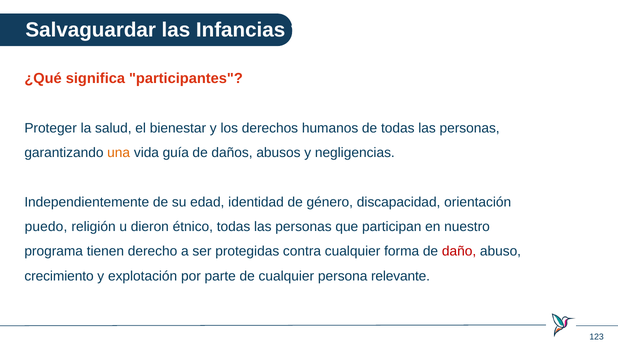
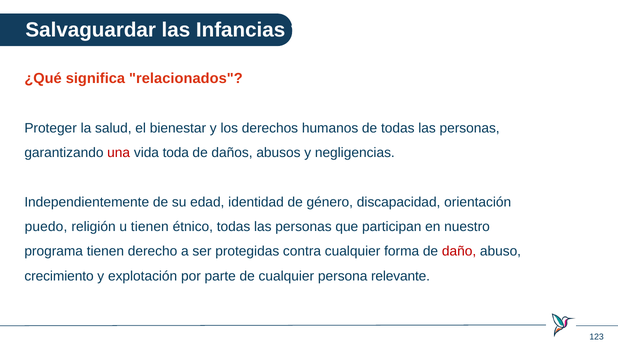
participantes: participantes -> relacionados
una colour: orange -> red
guía: guía -> toda
u dieron: dieron -> tienen
